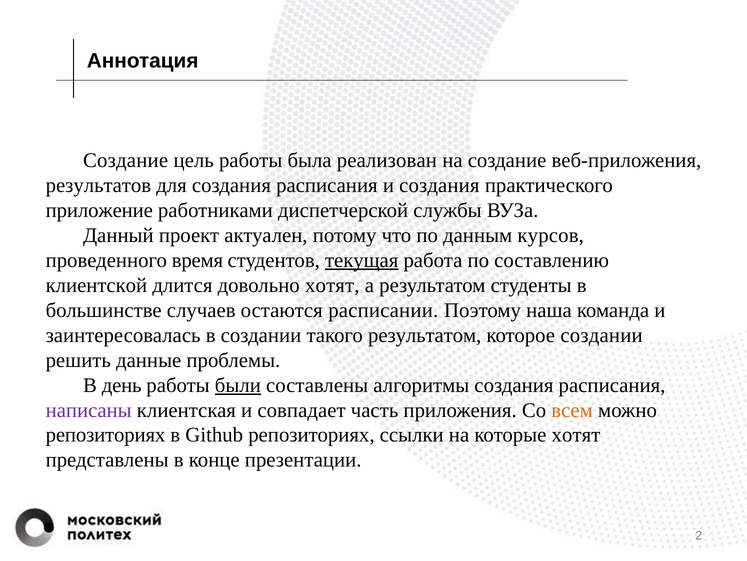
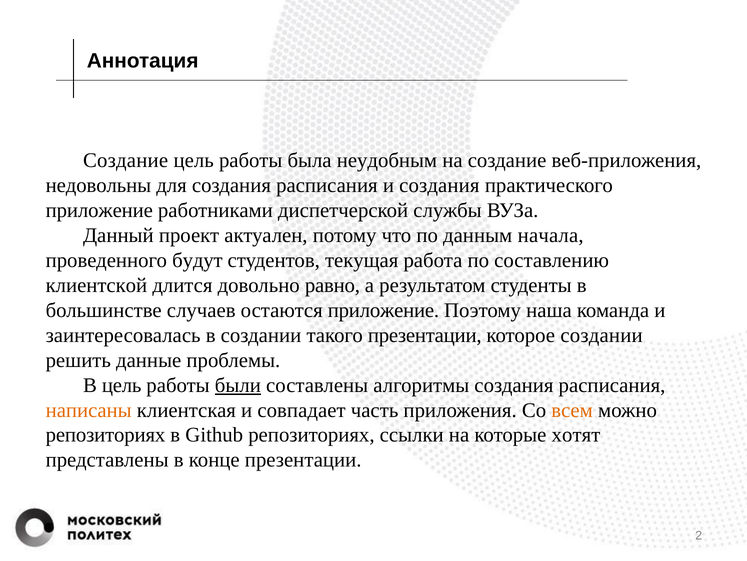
реализован: реализован -> неудобным
результатов: результатов -> недовольны
курсов: курсов -> начала
время: время -> будут
текущая underline: present -> none
довольно хотят: хотят -> равно
остаются расписании: расписании -> приложение
такого результатом: результатом -> презентации
В день: день -> цель
написаны colour: purple -> orange
